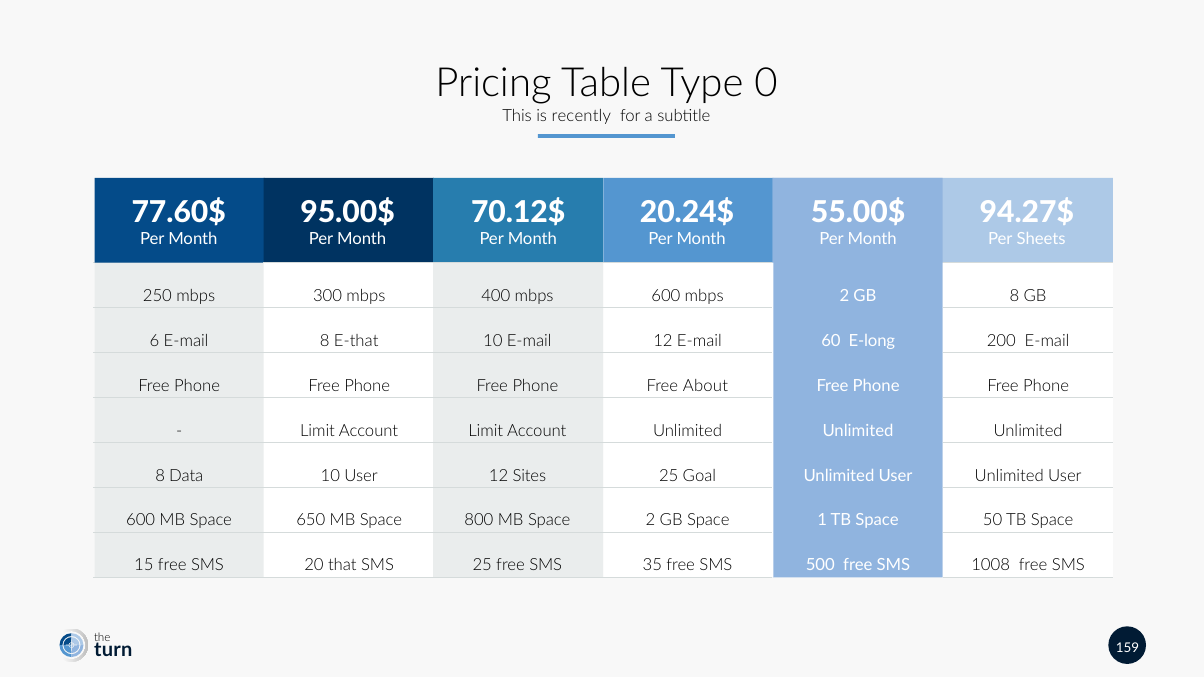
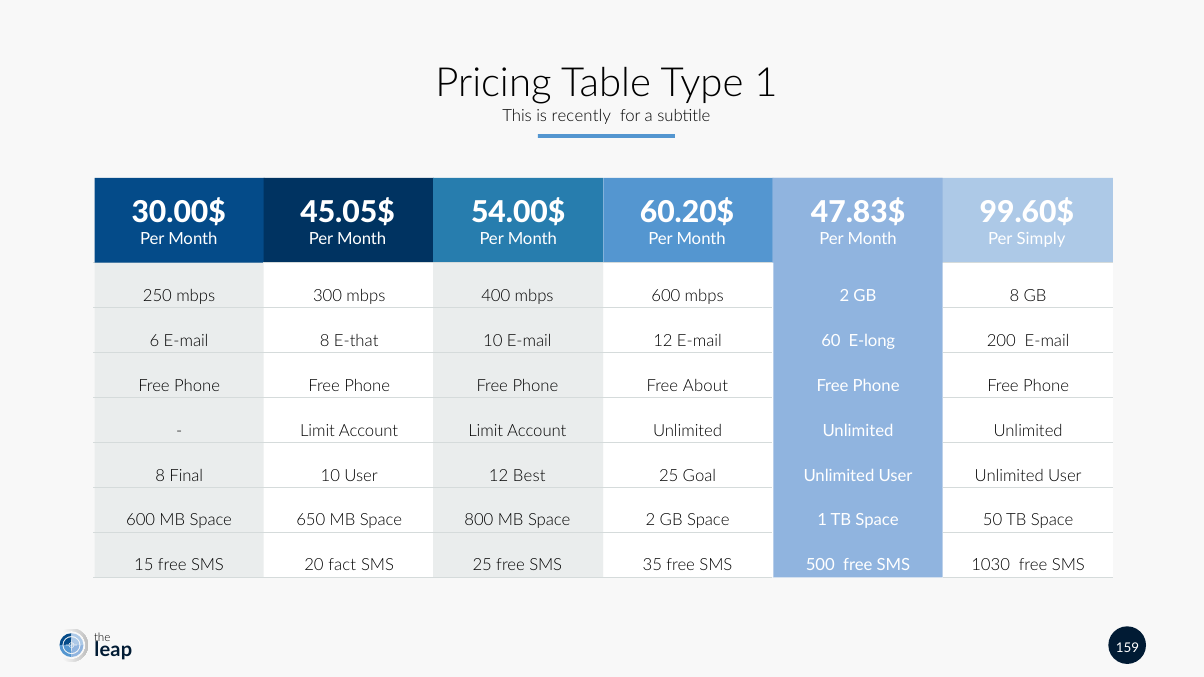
Type 0: 0 -> 1
77.60$: 77.60$ -> 30.00$
95.00$: 95.00$ -> 45.05$
70.12$: 70.12$ -> 54.00$
20.24$: 20.24$ -> 60.20$
55.00$: 55.00$ -> 47.83$
94.27$: 94.27$ -> 99.60$
Sheets: Sheets -> Simply
Data: Data -> Final
Sites: Sites -> Best
that: that -> fact
1008: 1008 -> 1030
turn: turn -> leap
